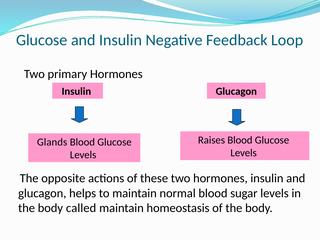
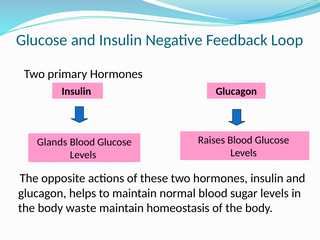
called: called -> waste
